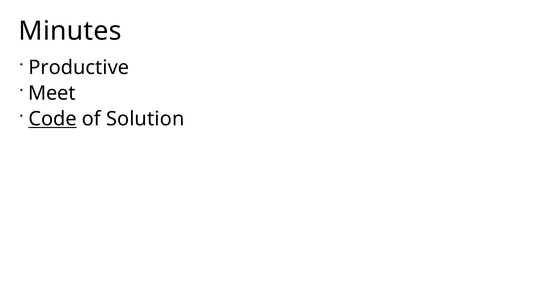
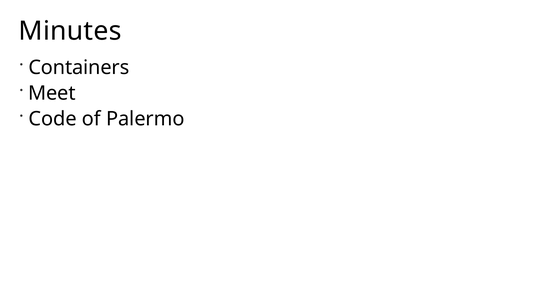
Productive: Productive -> Containers
Code underline: present -> none
Solution: Solution -> Palermo
